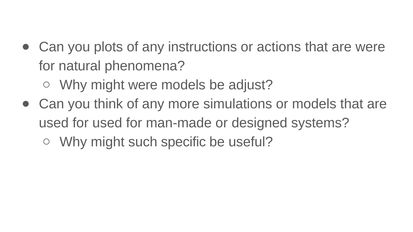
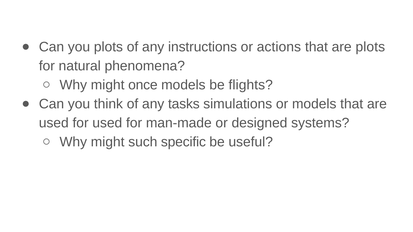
are were: were -> plots
might were: were -> once
adjust: adjust -> flights
more: more -> tasks
